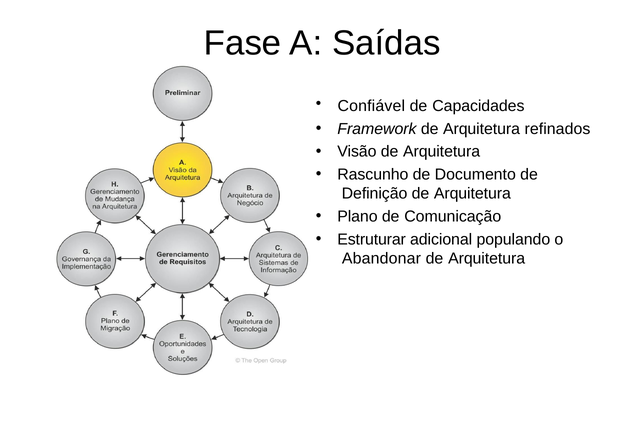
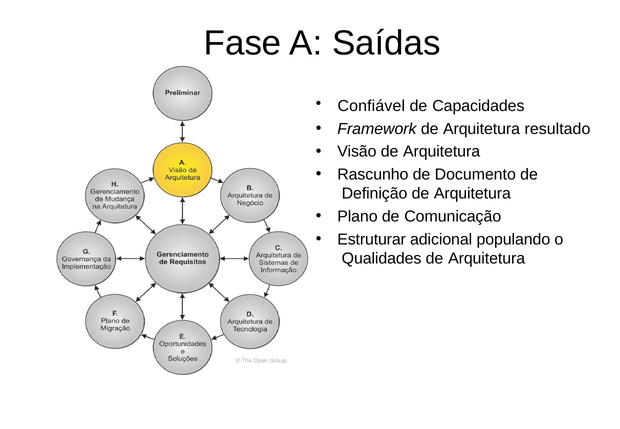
refinados: refinados -> resultado
Abandonar: Abandonar -> Qualidades
